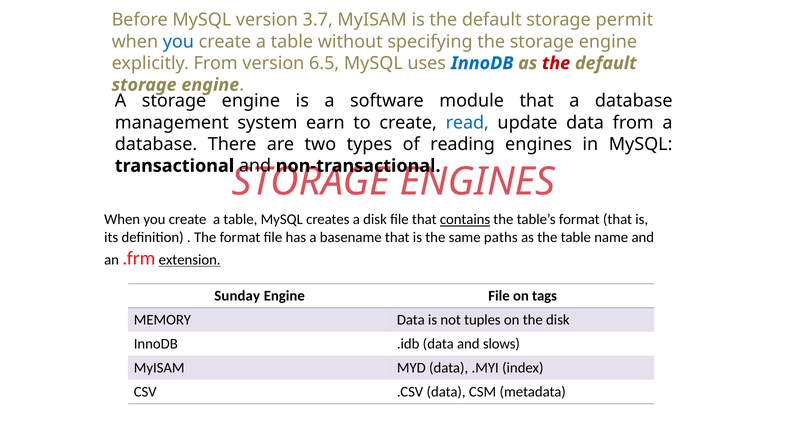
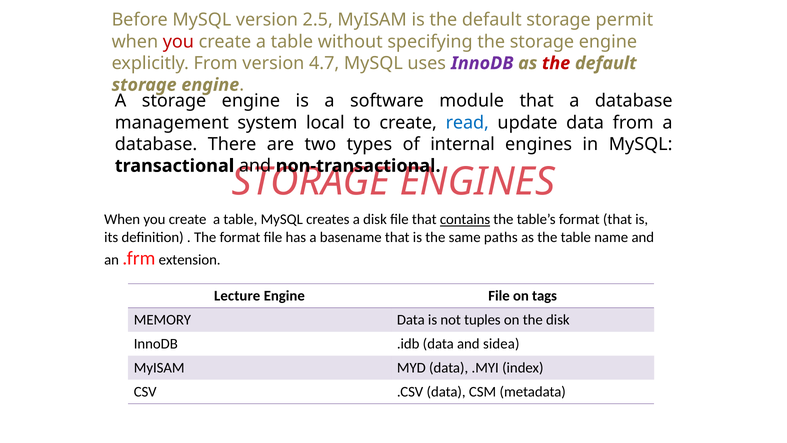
3.7: 3.7 -> 2.5
you at (178, 42) colour: blue -> red
6.5: 6.5 -> 4.7
InnoDB at (482, 63) colour: blue -> purple
earn: earn -> local
reading: reading -> internal
extension underline: present -> none
Sunday: Sunday -> Lecture
slows: slows -> sidea
